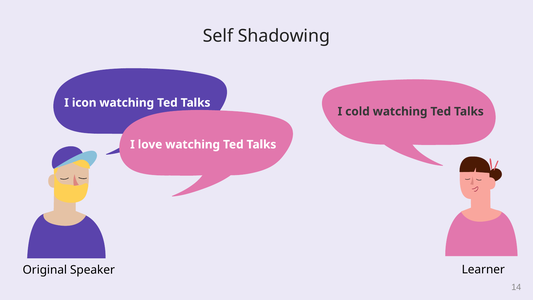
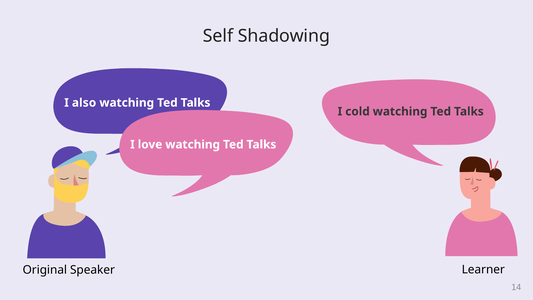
icon: icon -> also
